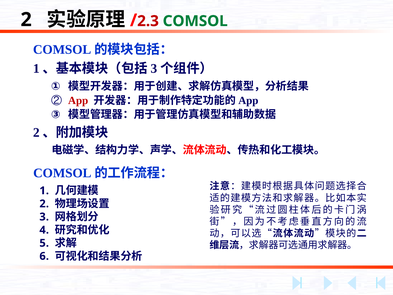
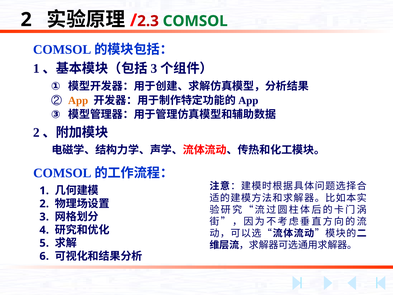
App colour: red -> orange
